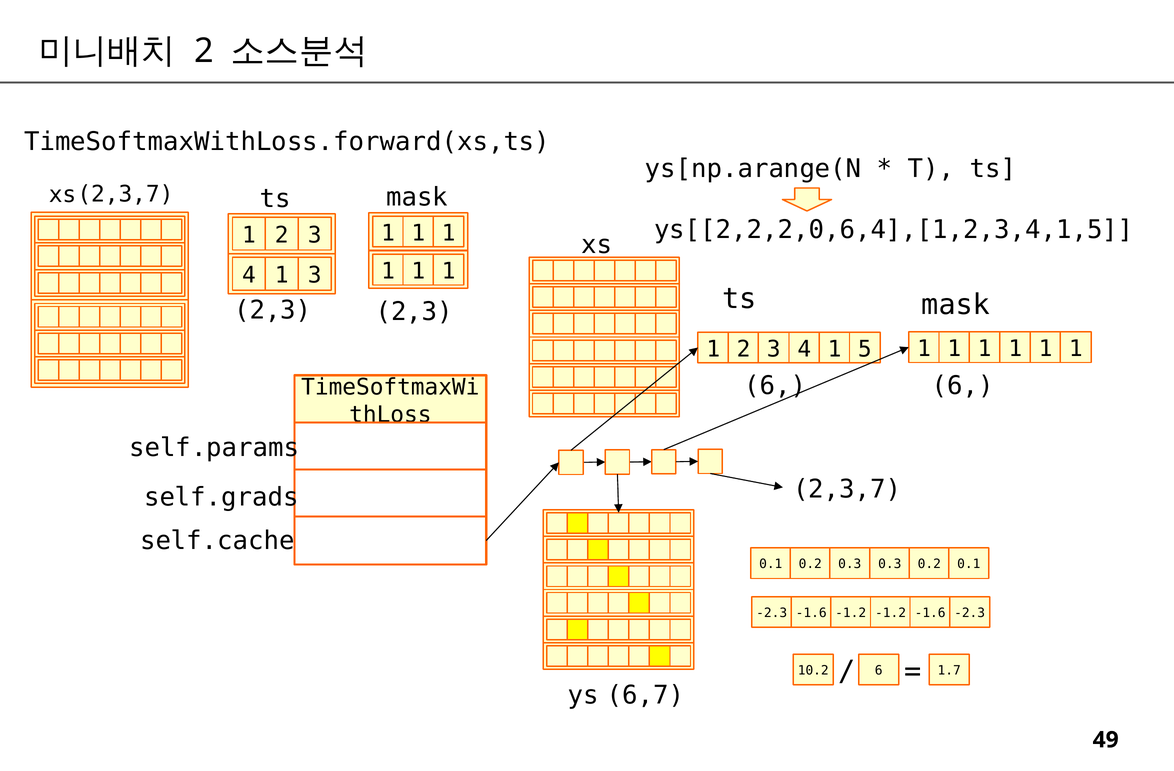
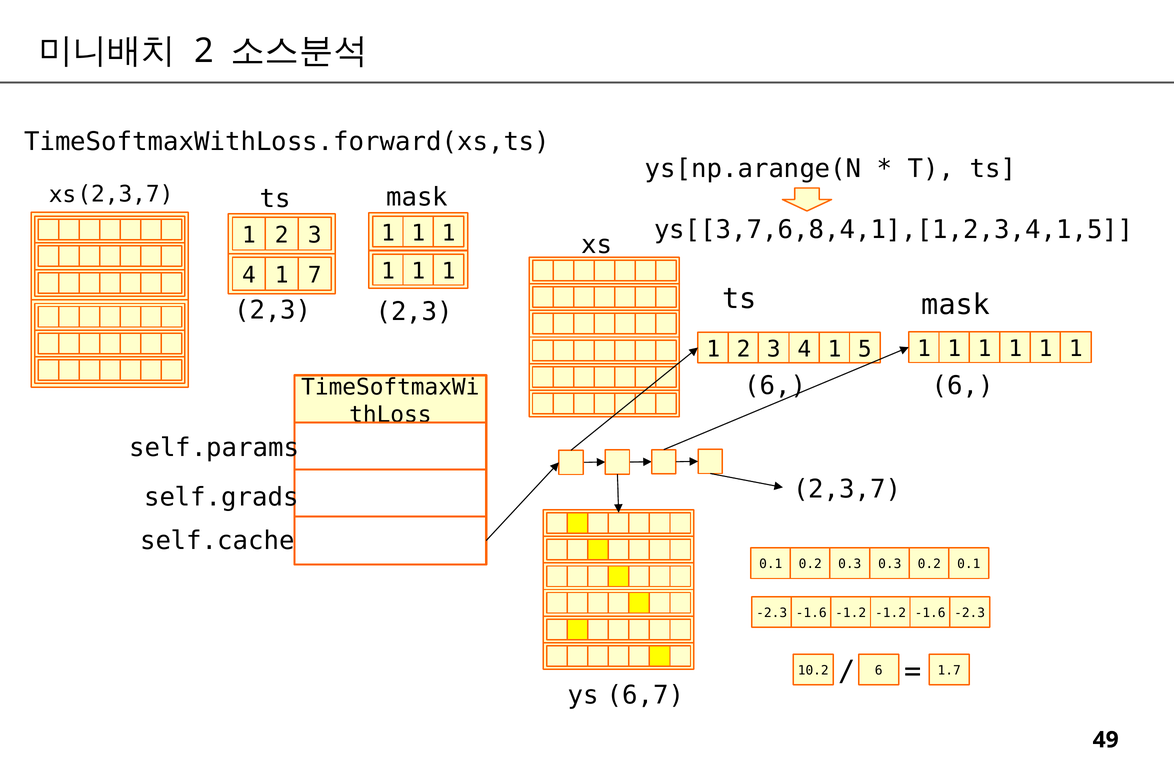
ys[[2,2,2,0,6,4],[1,2,3,4,1,5: ys[[2,2,2,0,6,4],[1,2,3,4,1,5 -> ys[[3,7,6,8,4,1],[1,2,3,4,1,5
1 3: 3 -> 7
